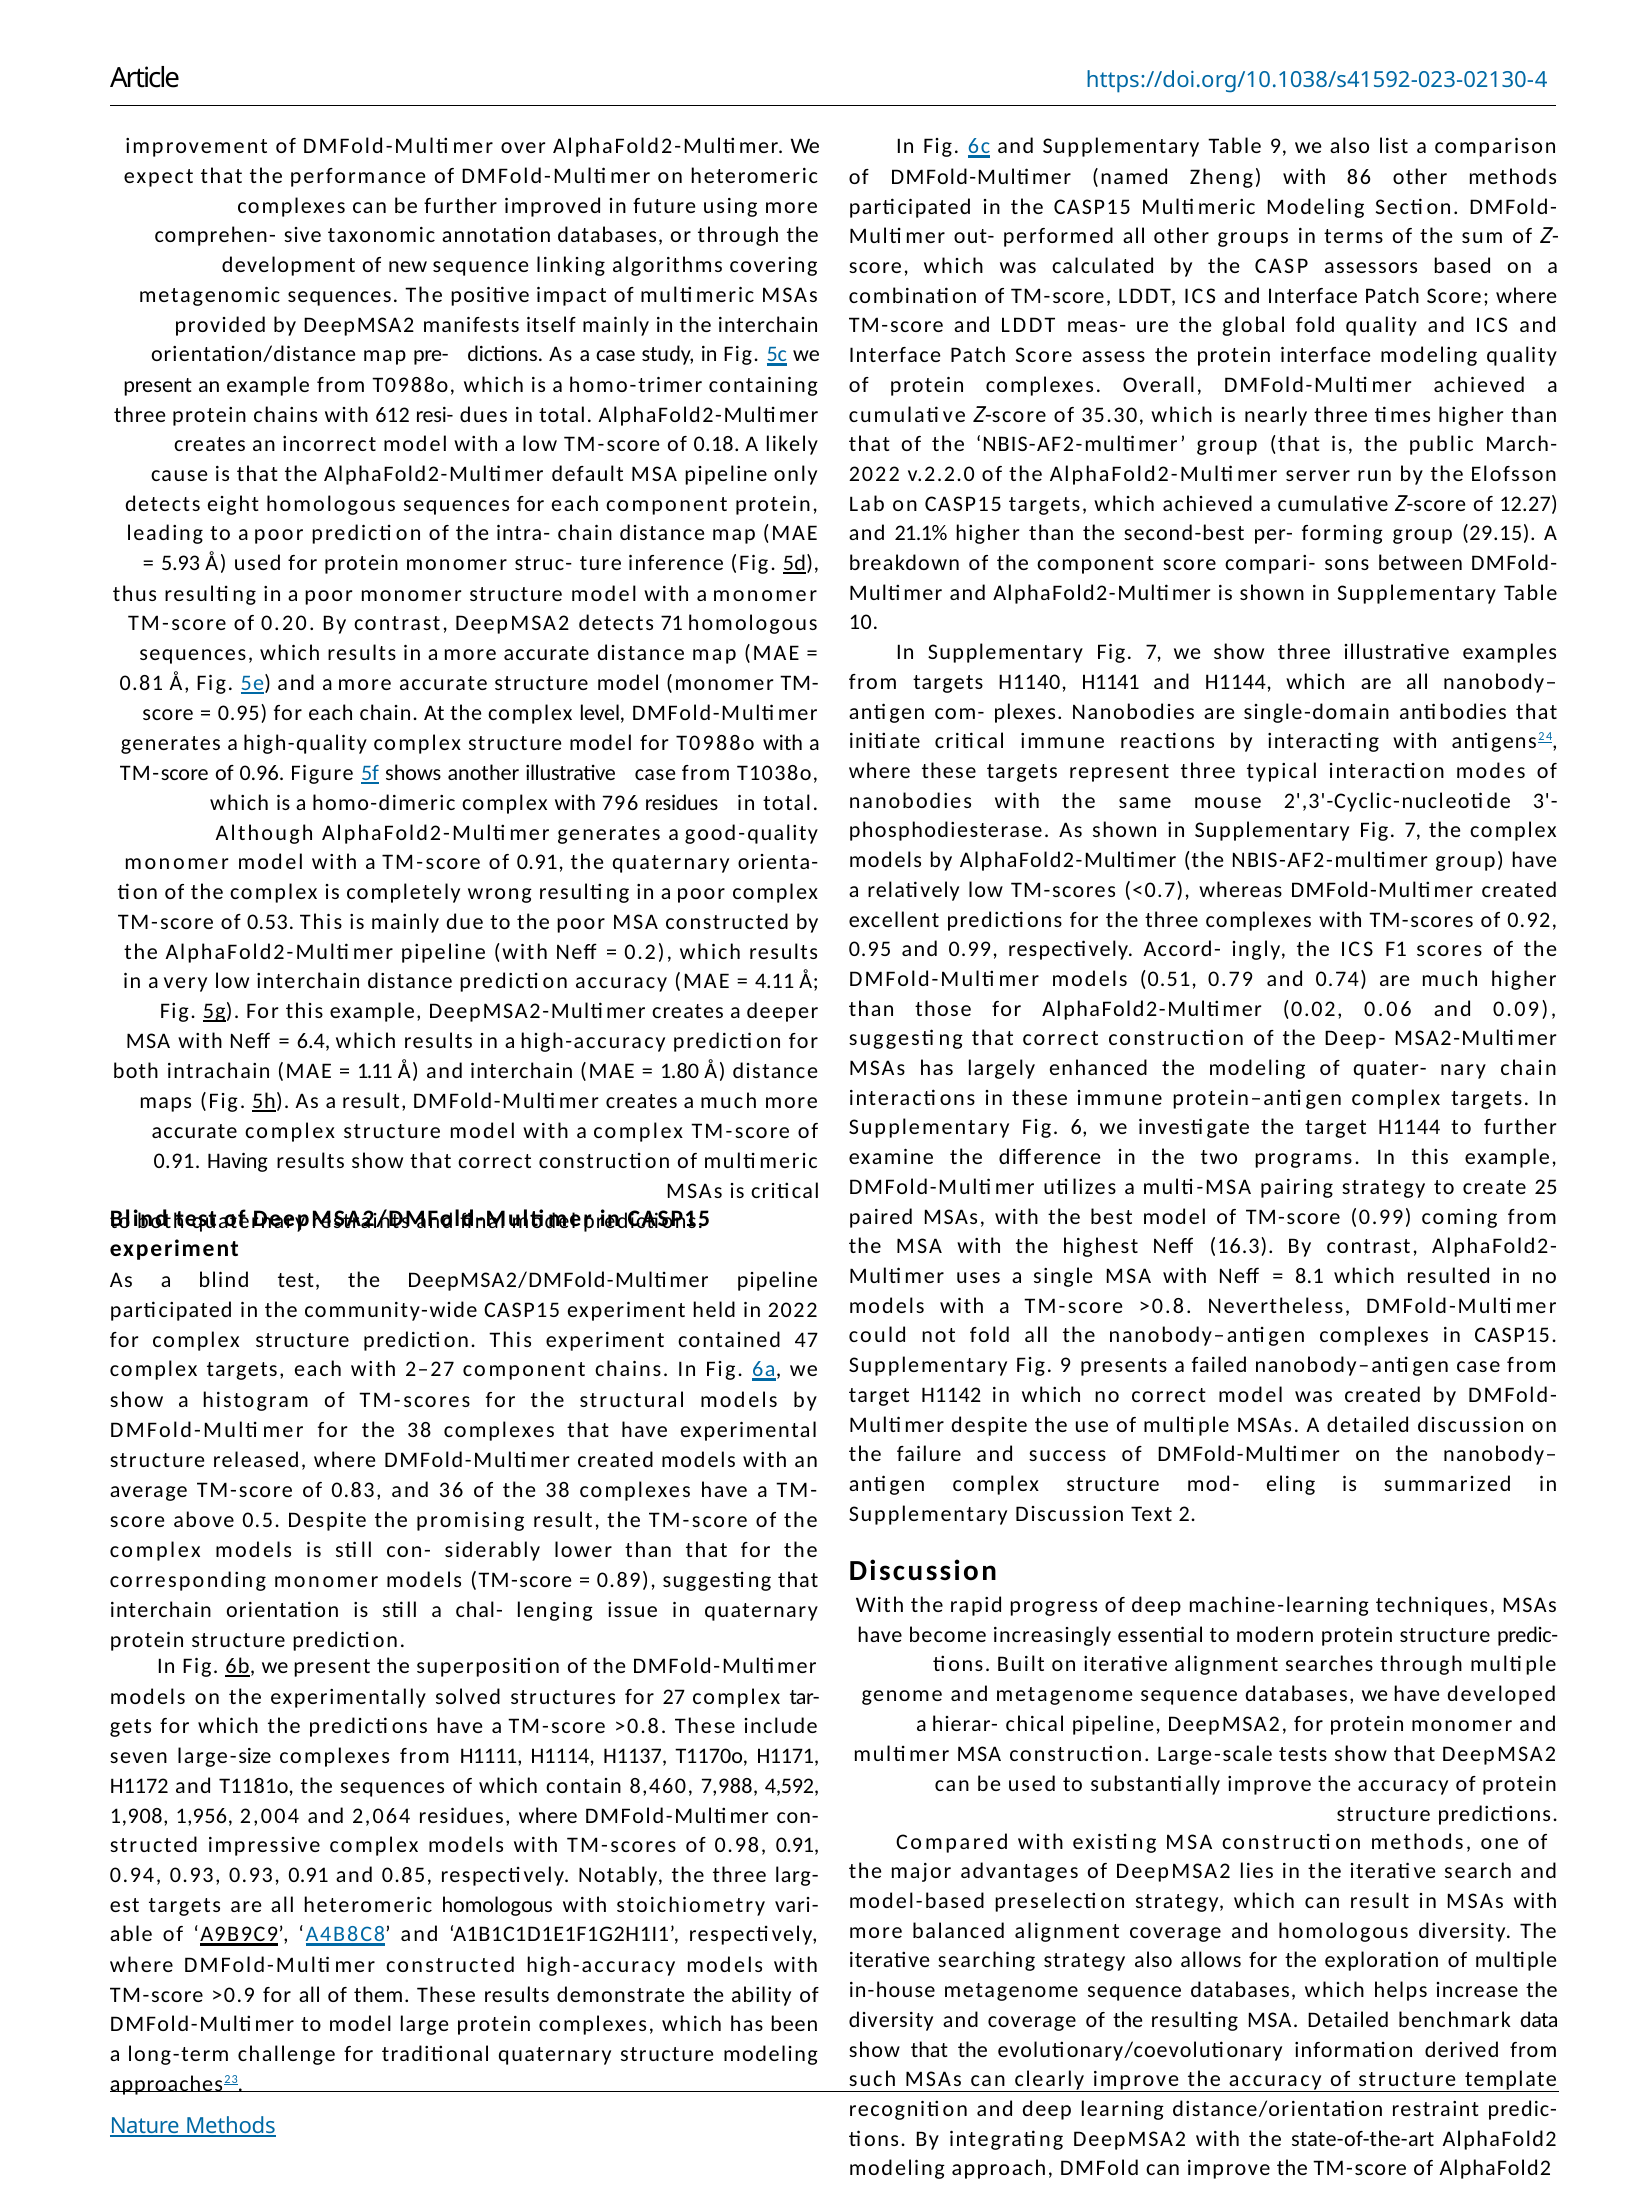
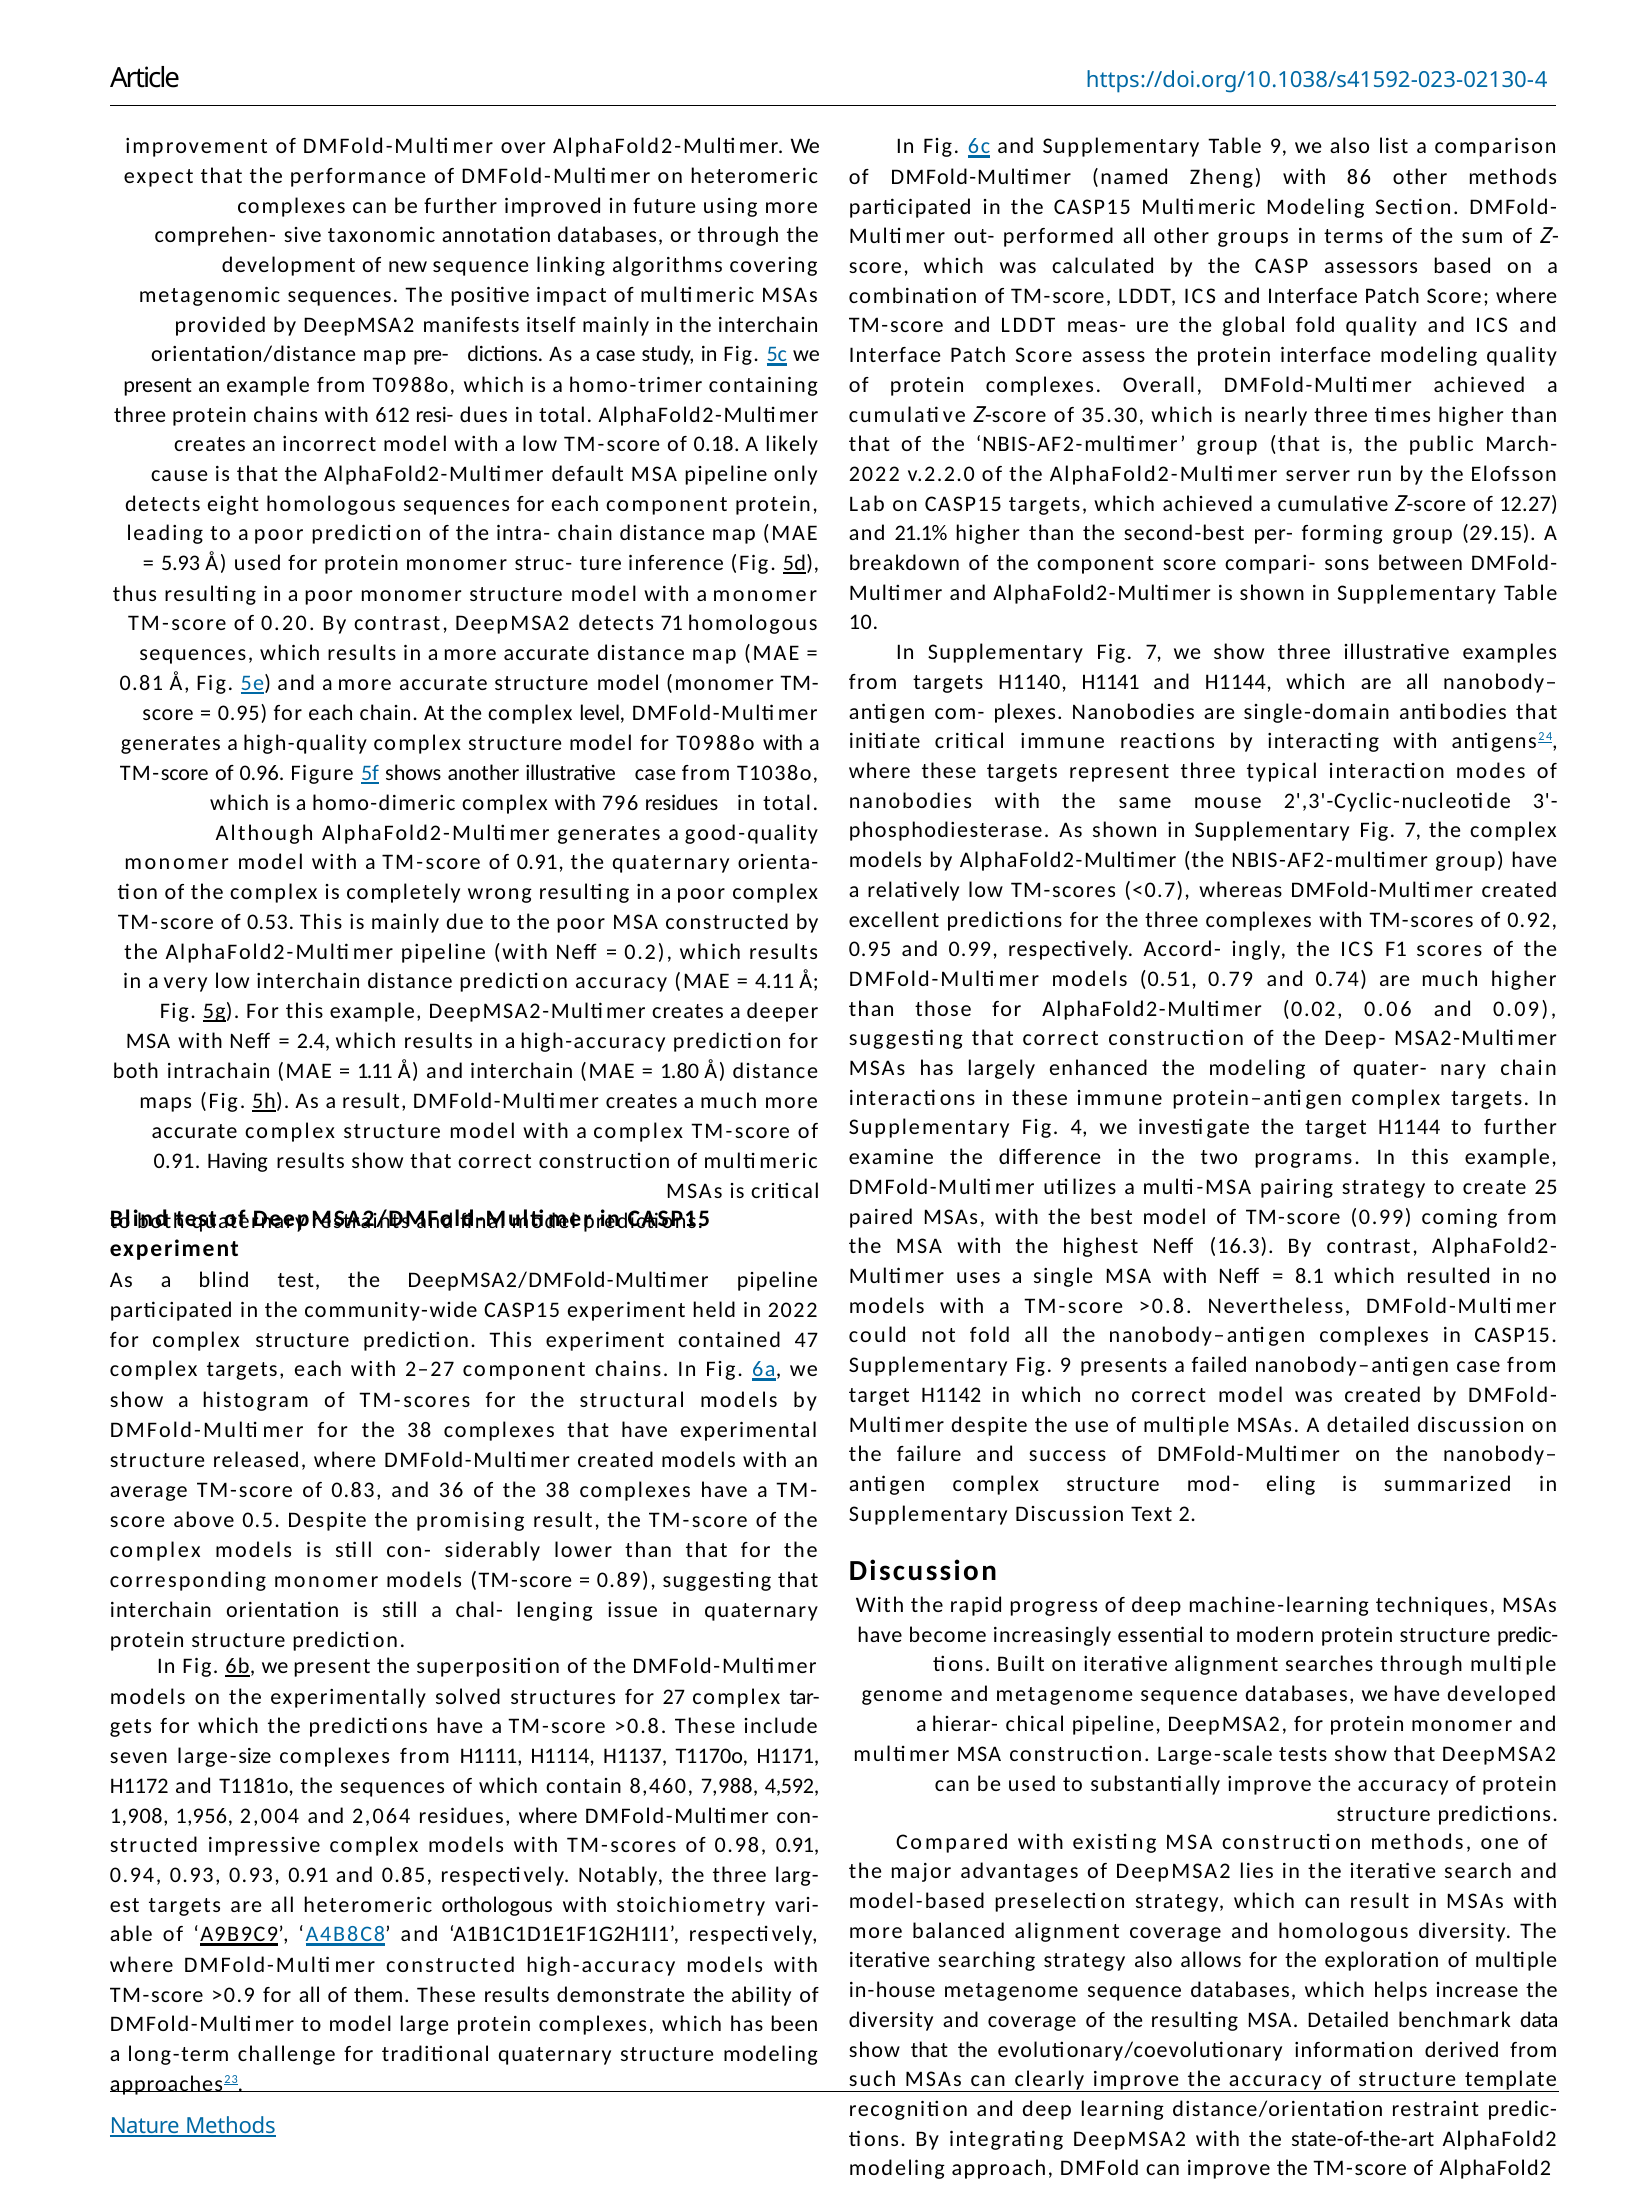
6.4: 6.4 -> 2.4
6: 6 -> 4
heteromeric homologous: homologous -> orthologous
